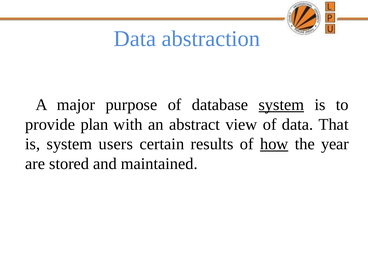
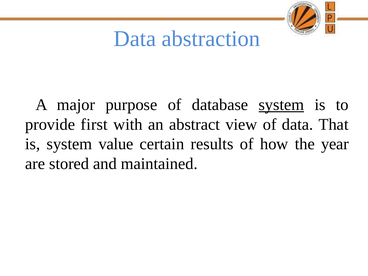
plan: plan -> first
users: users -> value
how underline: present -> none
